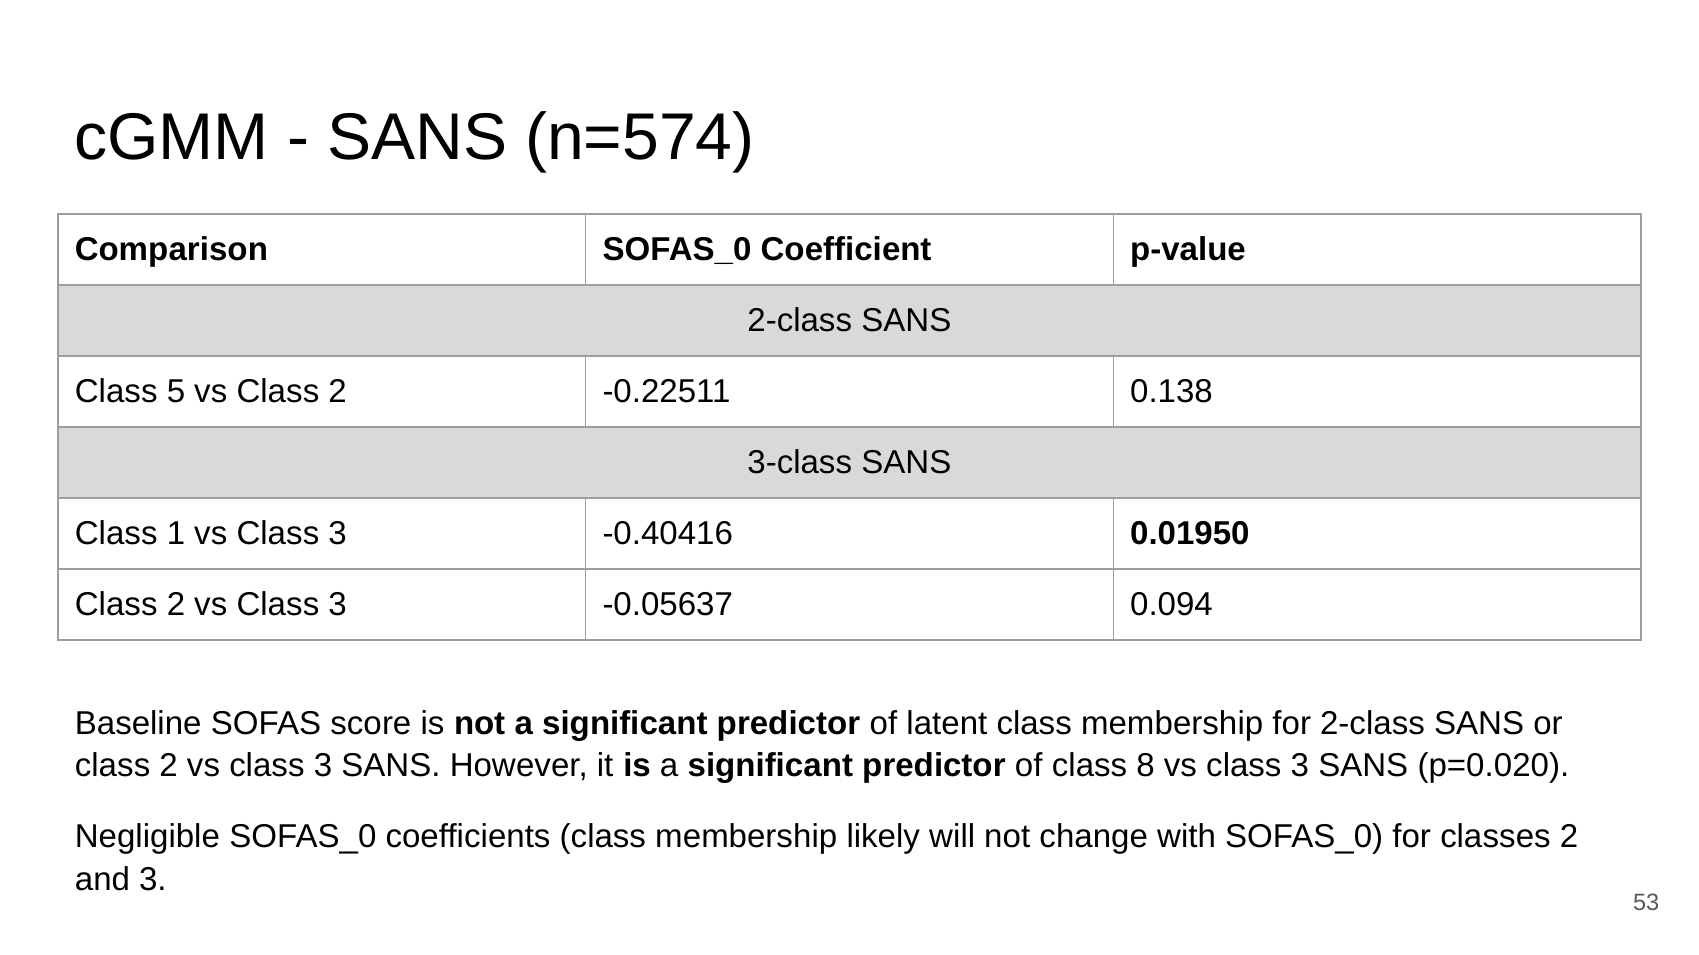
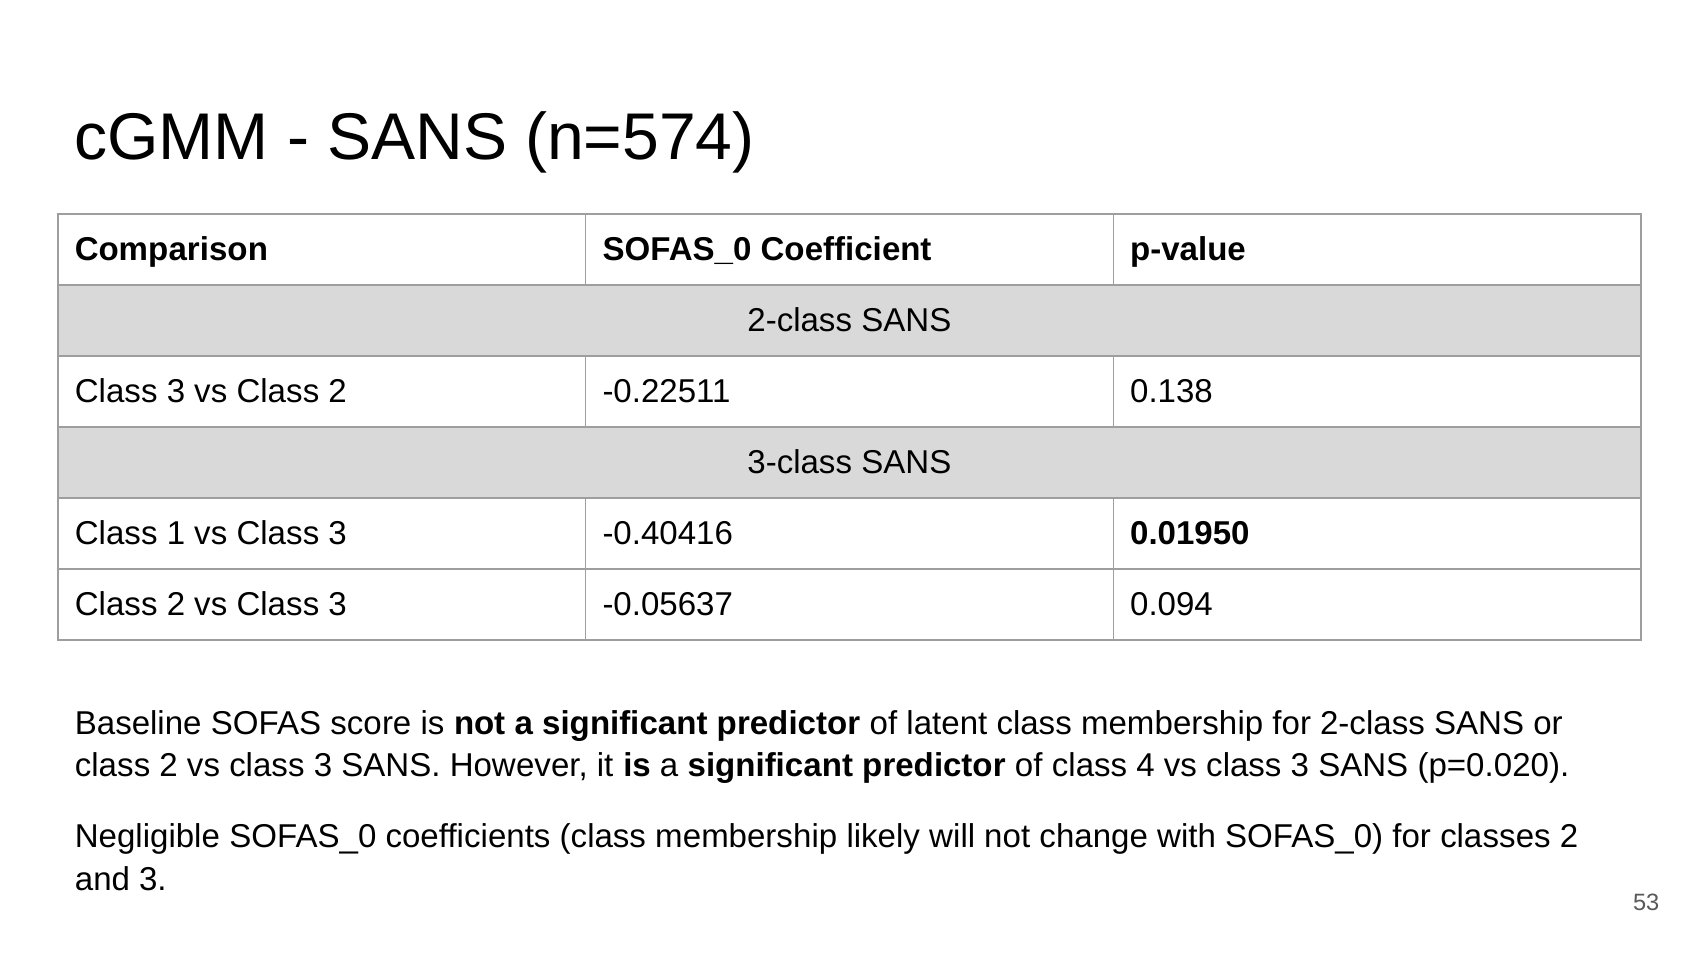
5 at (176, 392): 5 -> 3
8: 8 -> 4
